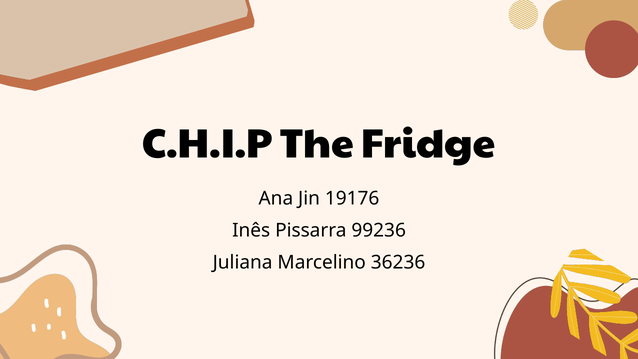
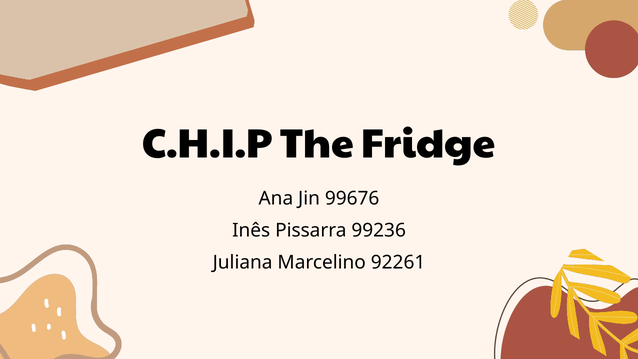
19176: 19176 -> 99676
36236: 36236 -> 92261
